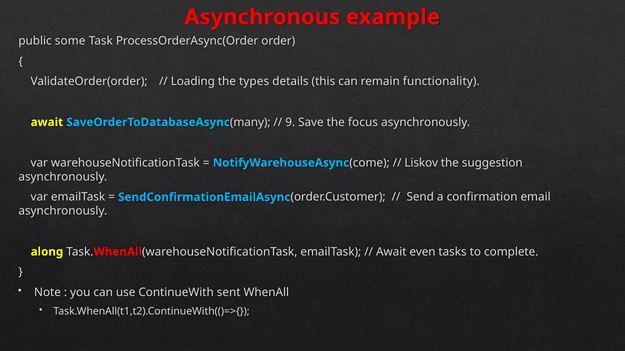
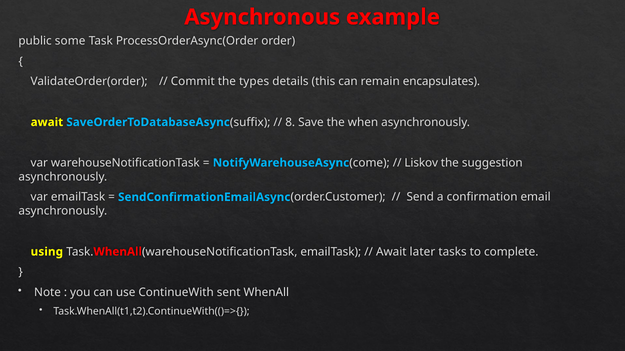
Loading: Loading -> Commit
functionality: functionality -> encapsulates
many: many -> suffix
9: 9 -> 8
focus: focus -> when
along: along -> using
even: even -> later
